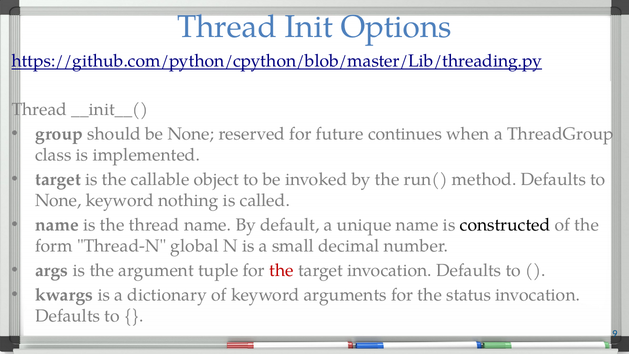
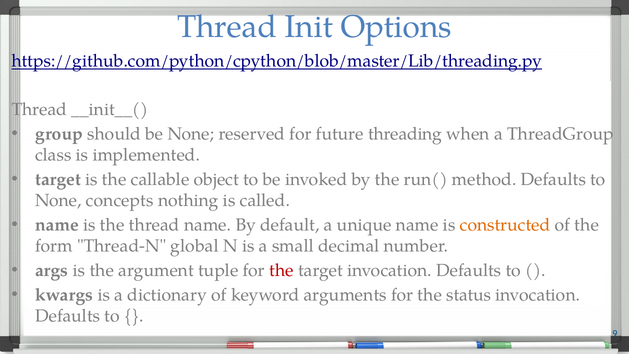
continues: continues -> threading
None keyword: keyword -> concepts
constructed colour: black -> orange
